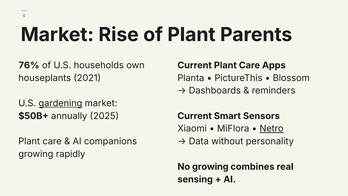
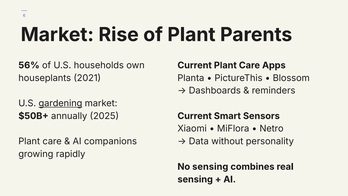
76%: 76% -> 56%
Netro underline: present -> none
No growing: growing -> sensing
